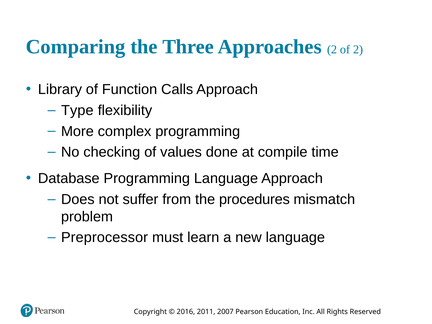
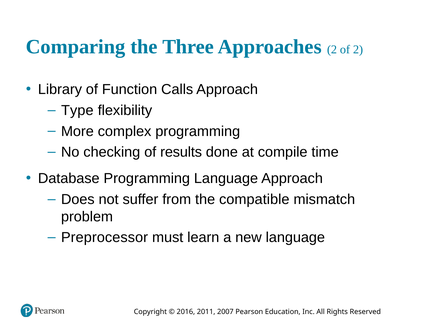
values: values -> results
procedures: procedures -> compatible
